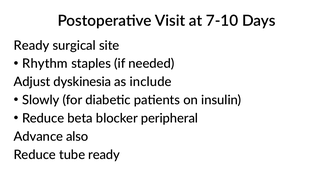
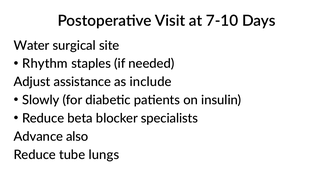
Ready at (32, 45): Ready -> Water
dyskinesia: dyskinesia -> assistance
peripheral: peripheral -> specialists
tube ready: ready -> lungs
